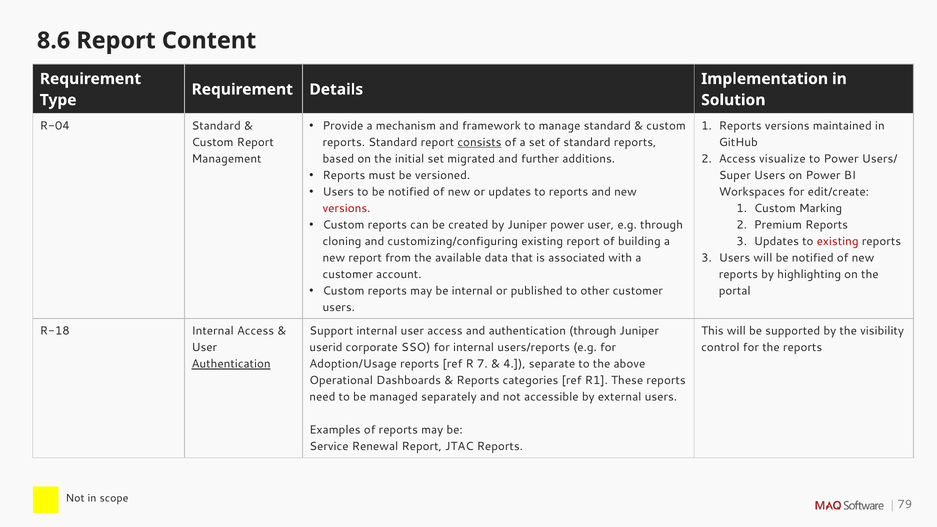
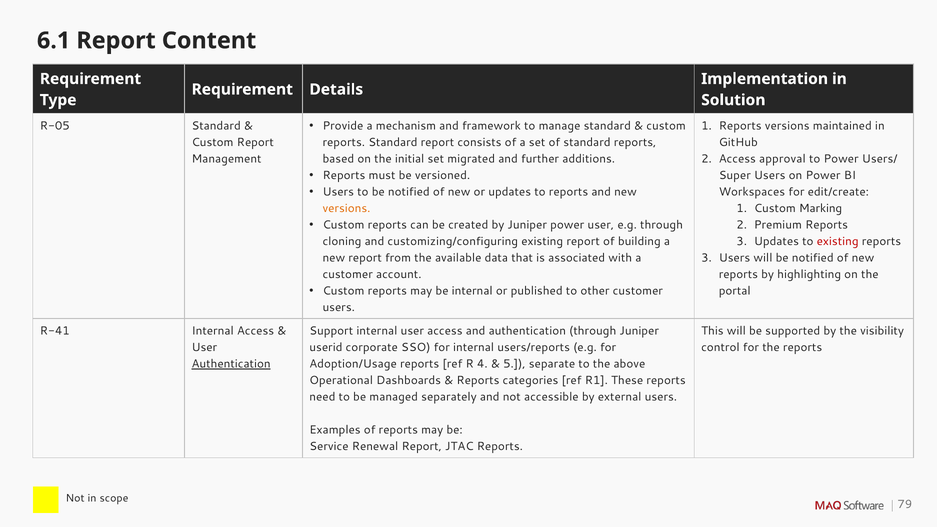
8.6: 8.6 -> 6.1
R-04: R-04 -> R-05
consists underline: present -> none
visualize: visualize -> approval
versions at (347, 208) colour: red -> orange
R-18: R-18 -> R-41
7: 7 -> 4
4: 4 -> 5
